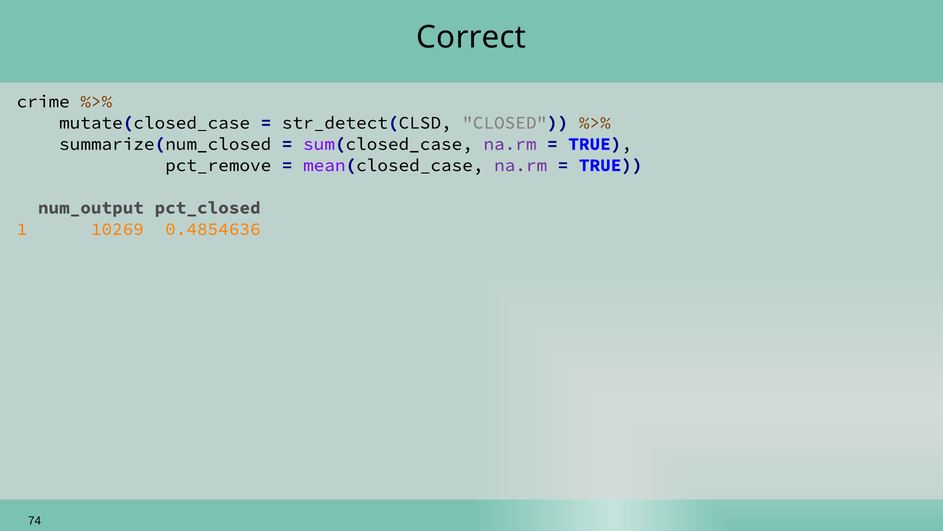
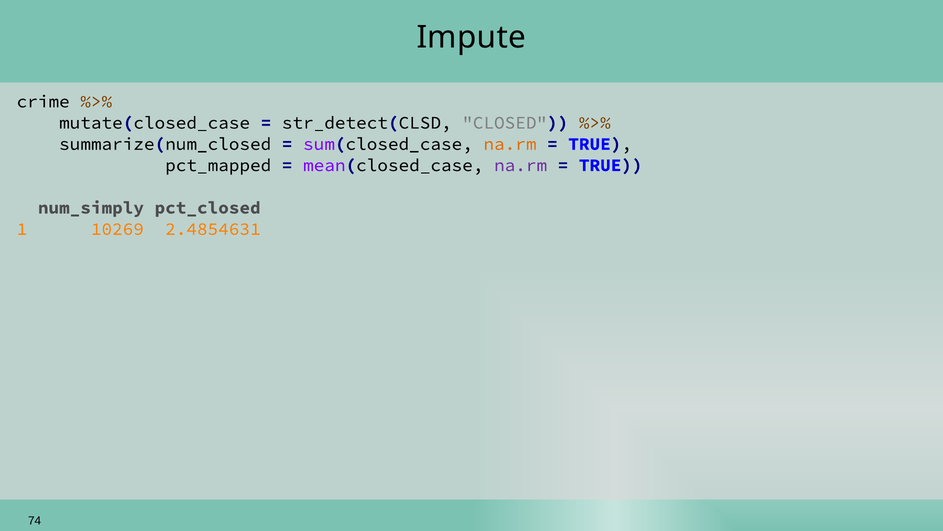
Correct: Correct -> Impute
na.rm at (510, 144) colour: purple -> orange
pct_remove: pct_remove -> pct_mapped
num_output: num_output -> num_simply
0.4854636: 0.4854636 -> 2.4854631
